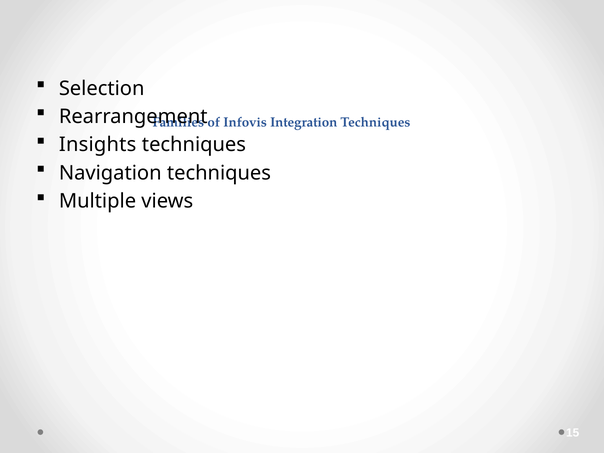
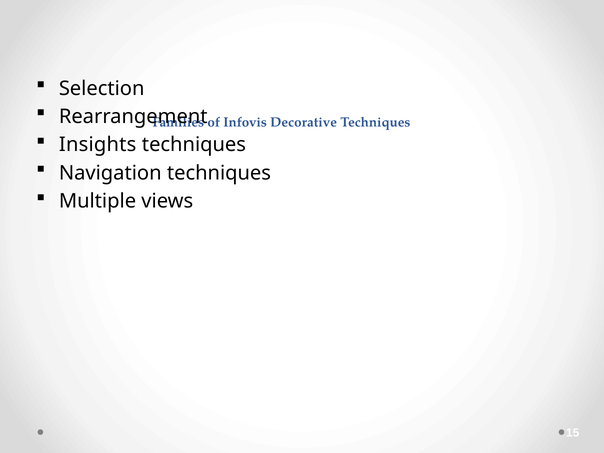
Integration: Integration -> Decorative
